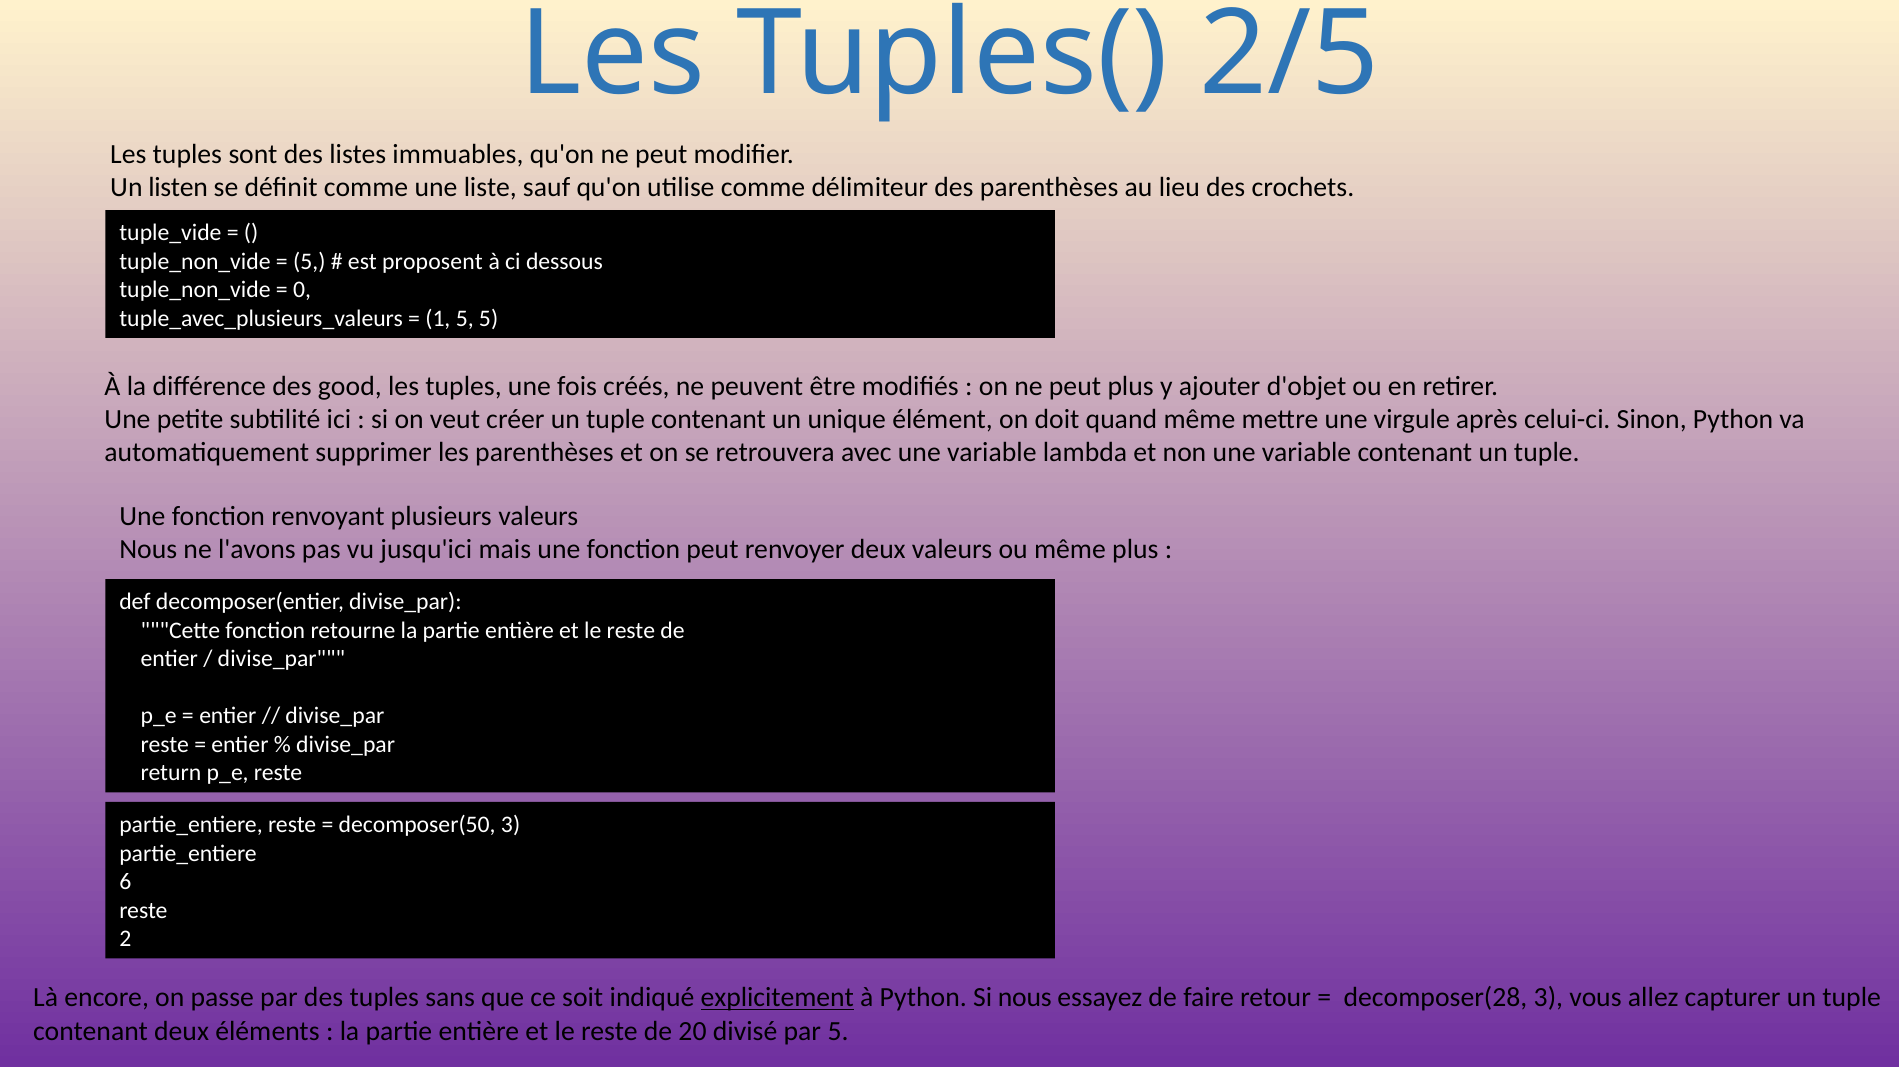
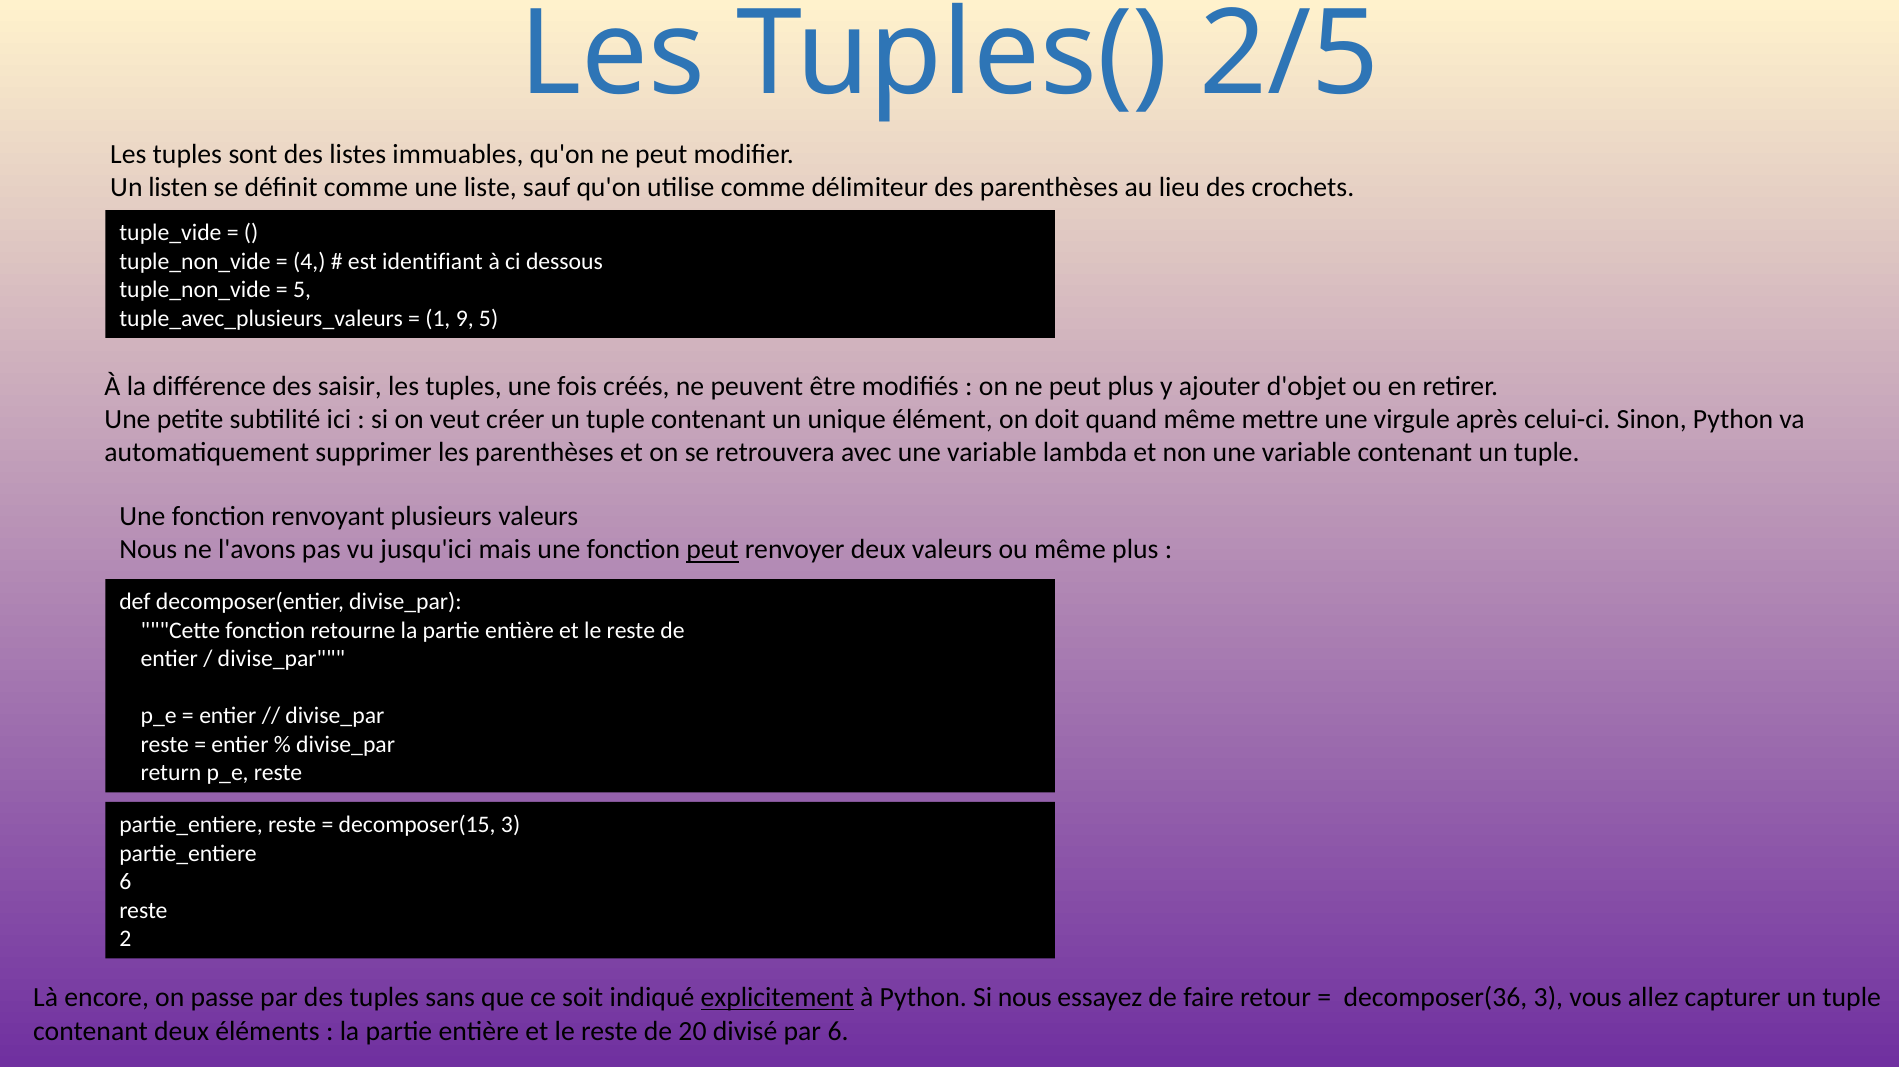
5 at (309, 261): 5 -> 4
proposent: proposent -> identifiant
0 at (302, 290): 0 -> 5
1 5: 5 -> 9
good: good -> saisir
peut at (712, 550) underline: none -> present
decomposer(50: decomposer(50 -> decomposer(15
decomposer(28: decomposer(28 -> decomposer(36
par 5: 5 -> 6
